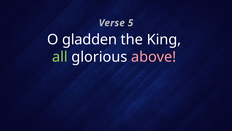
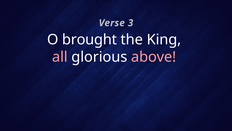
5: 5 -> 3
gladden: gladden -> brought
all colour: light green -> pink
